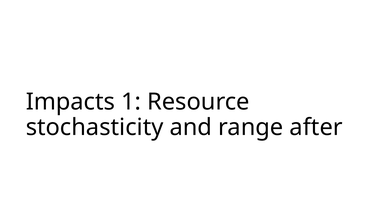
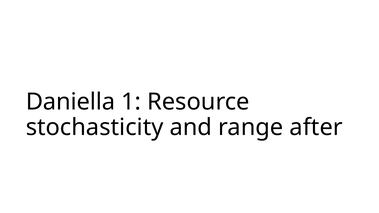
Impacts: Impacts -> Daniella
